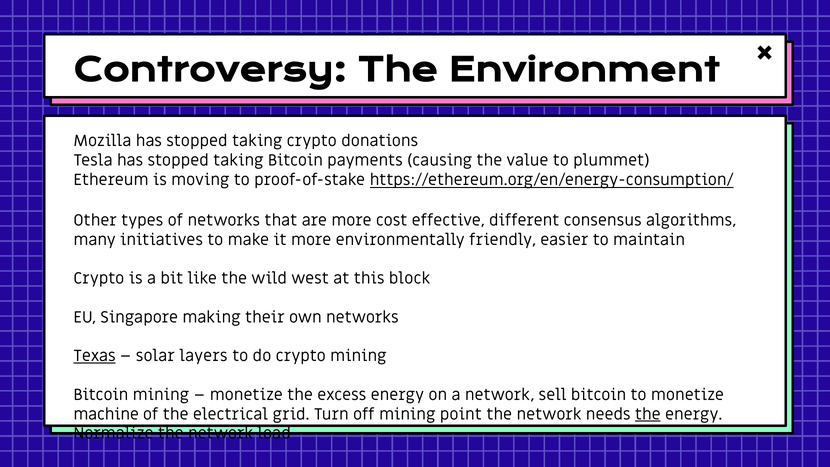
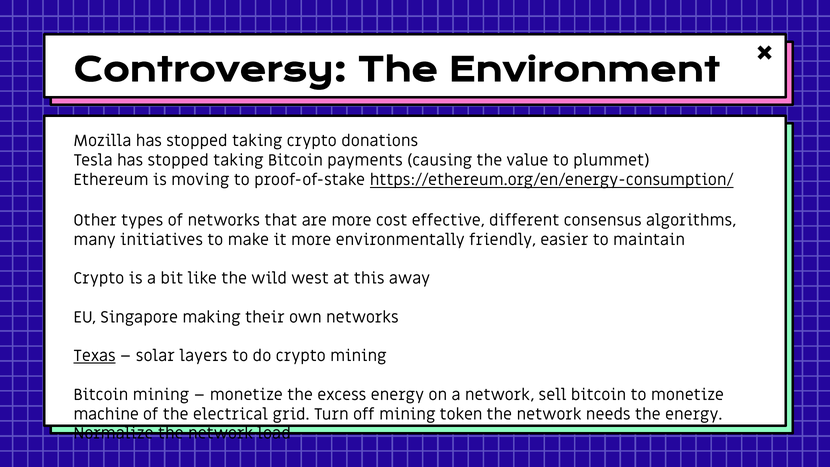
block: block -> away
point: point -> token
the at (648, 414) underline: present -> none
